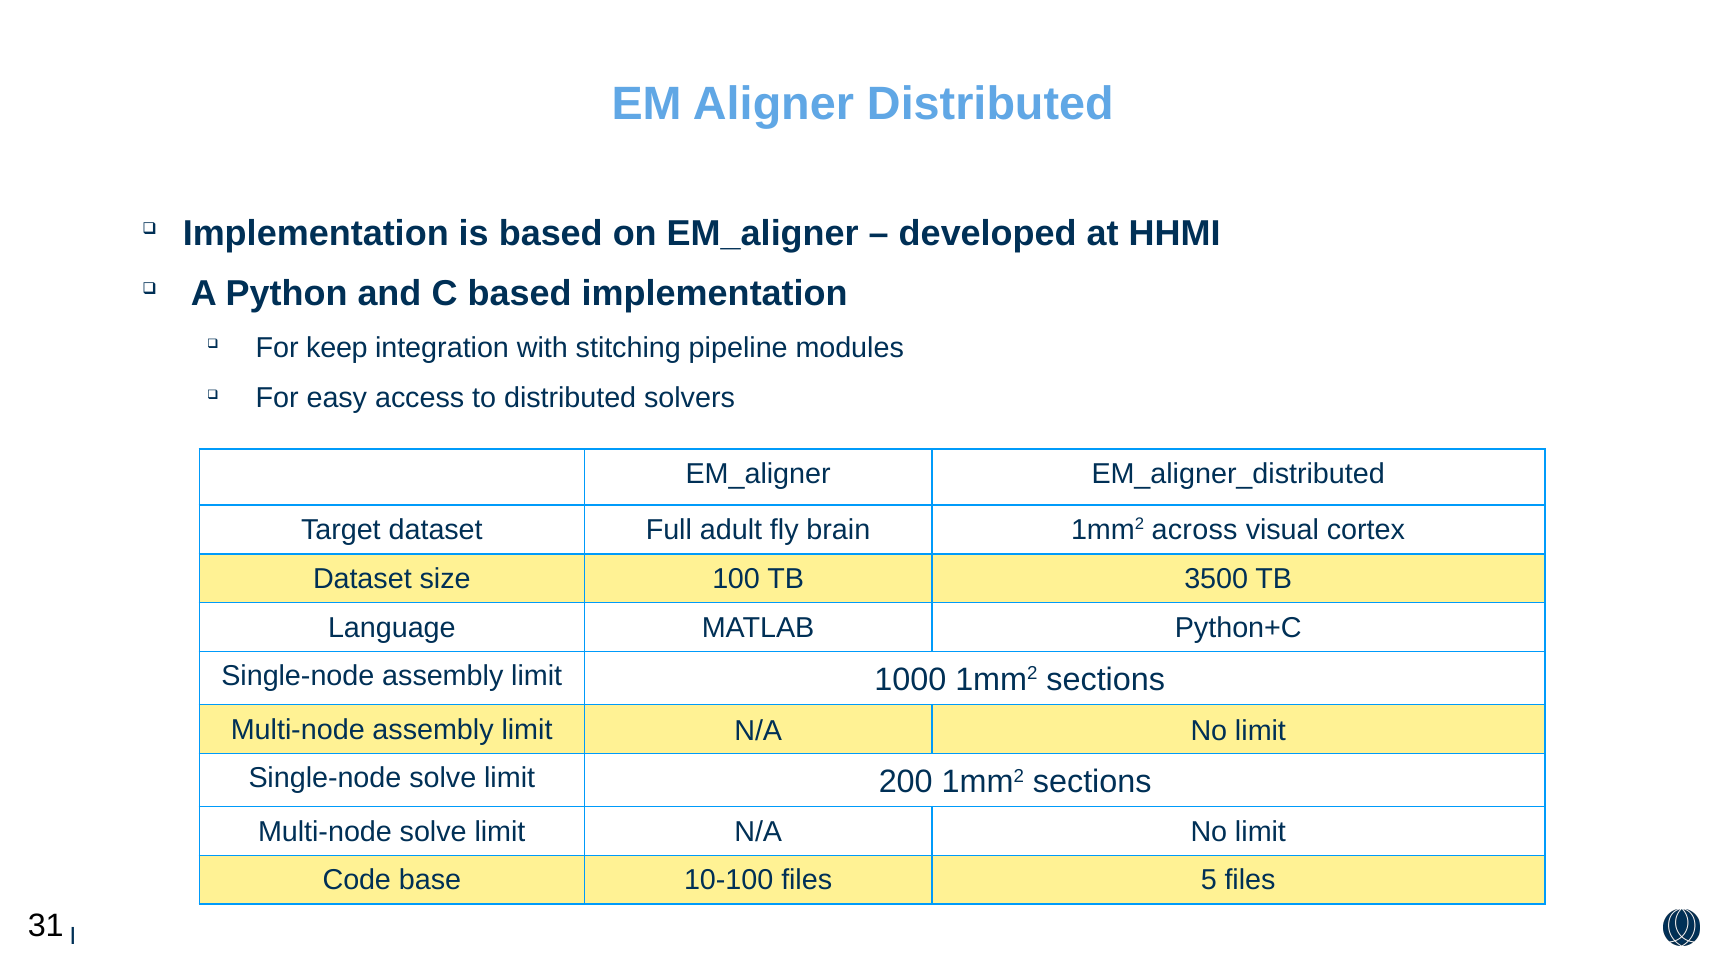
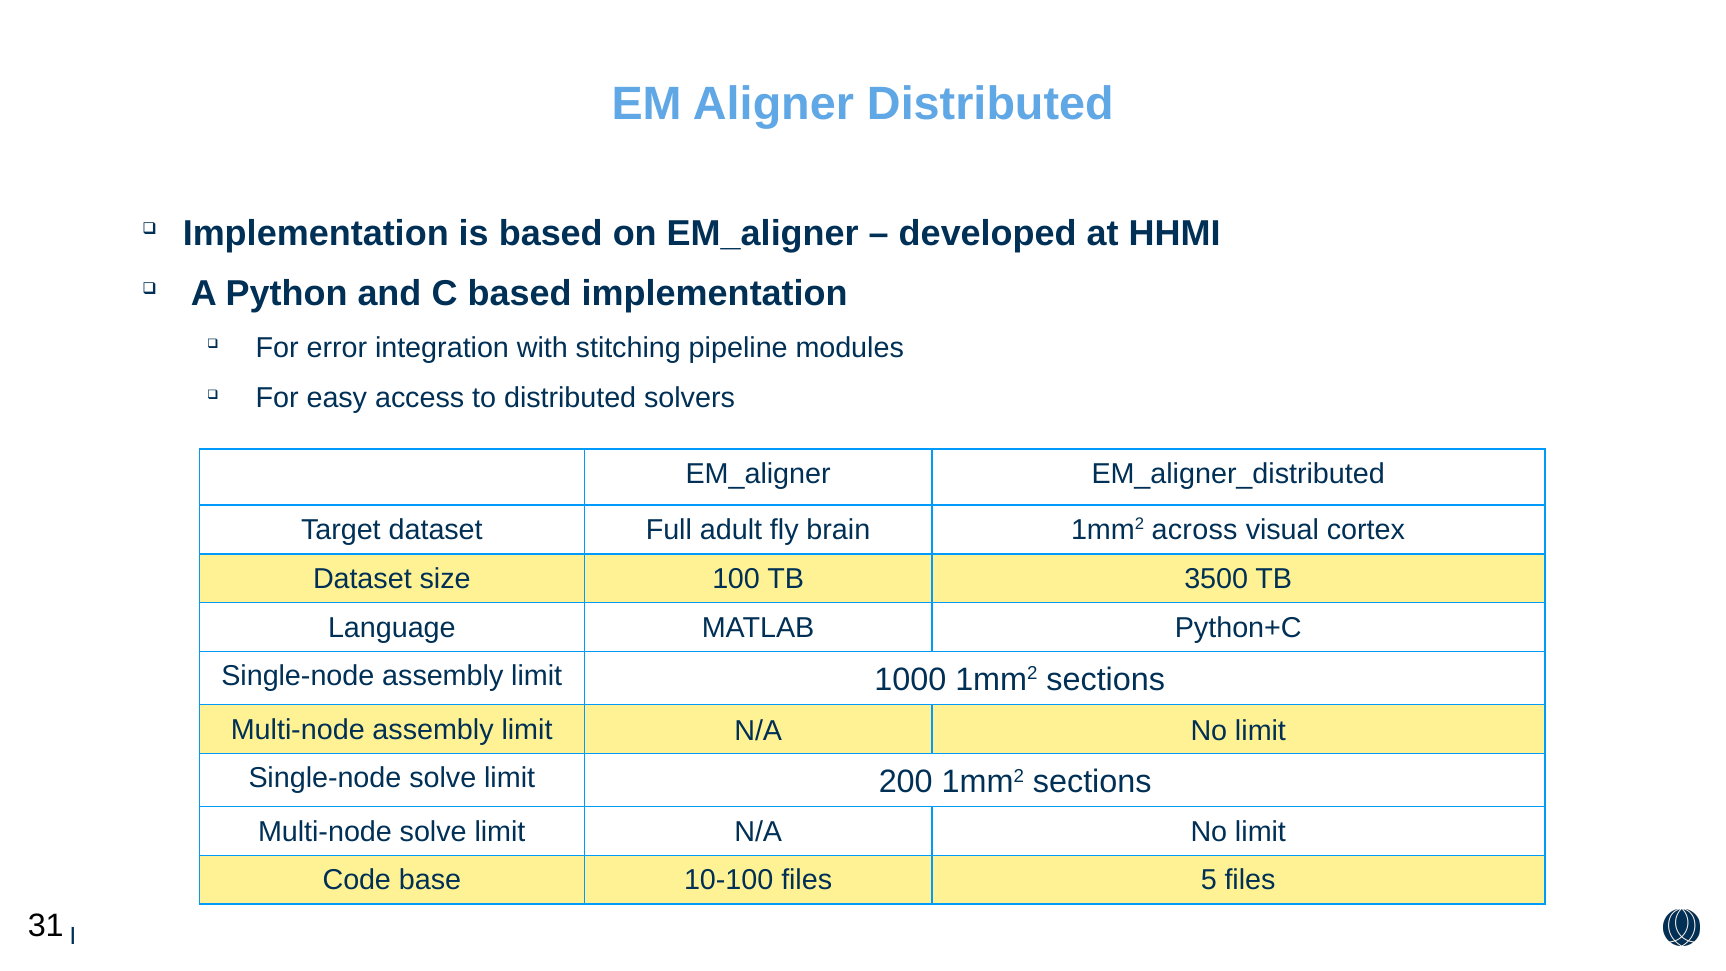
keep: keep -> error
